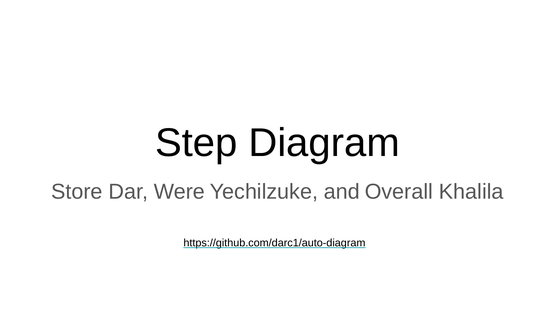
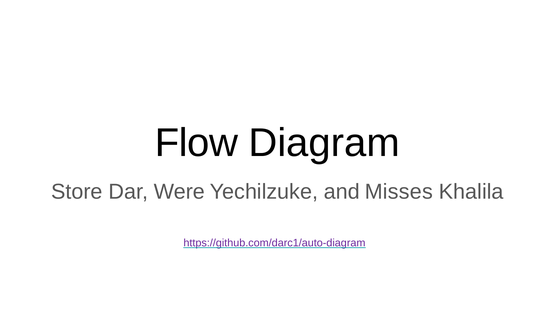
Step: Step -> Flow
Overall: Overall -> Misses
https://github.com/darc1/auto-diagram colour: black -> purple
